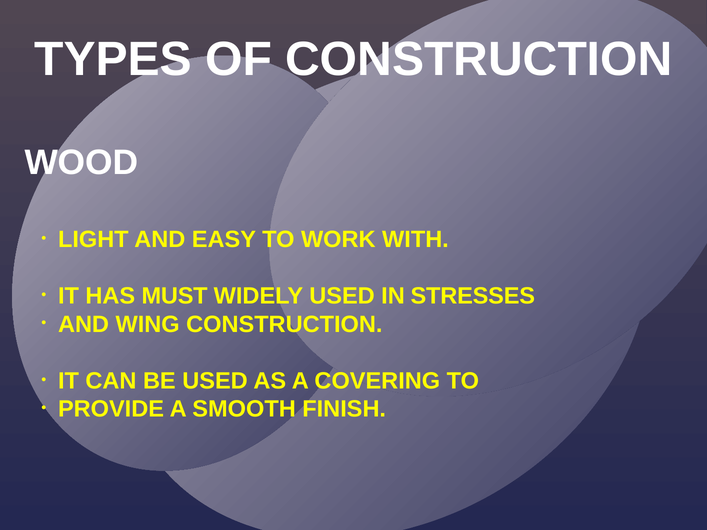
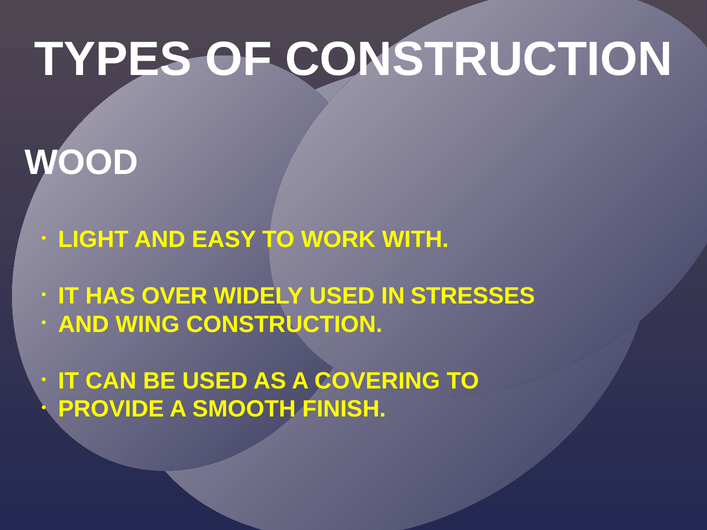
MUST: MUST -> OVER
